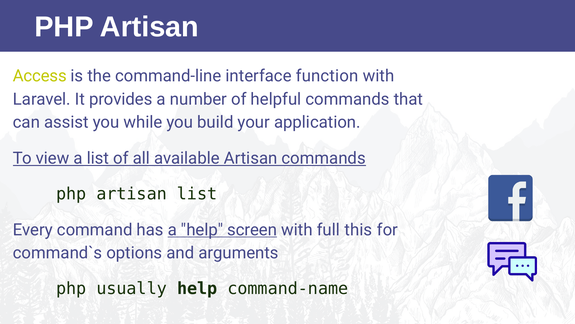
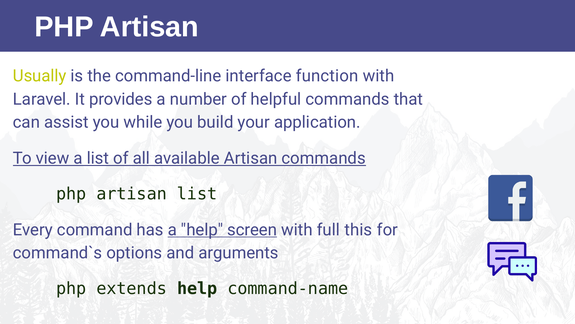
Access: Access -> Usually
usually: usually -> extends
